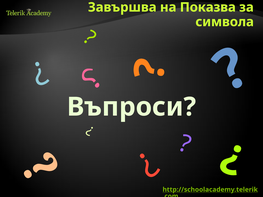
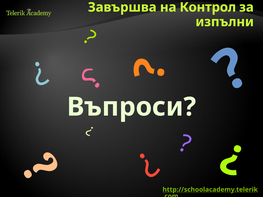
Показва: Показва -> Контрол
символа: символа -> изпълни
